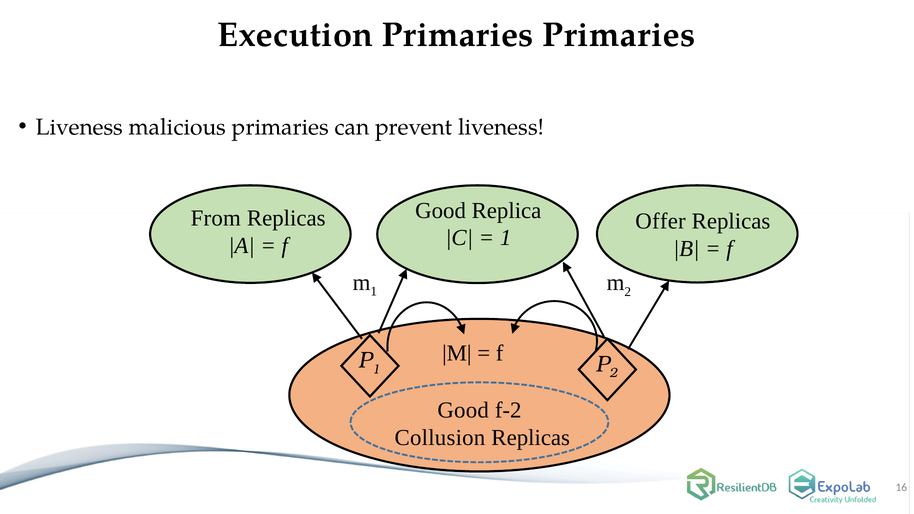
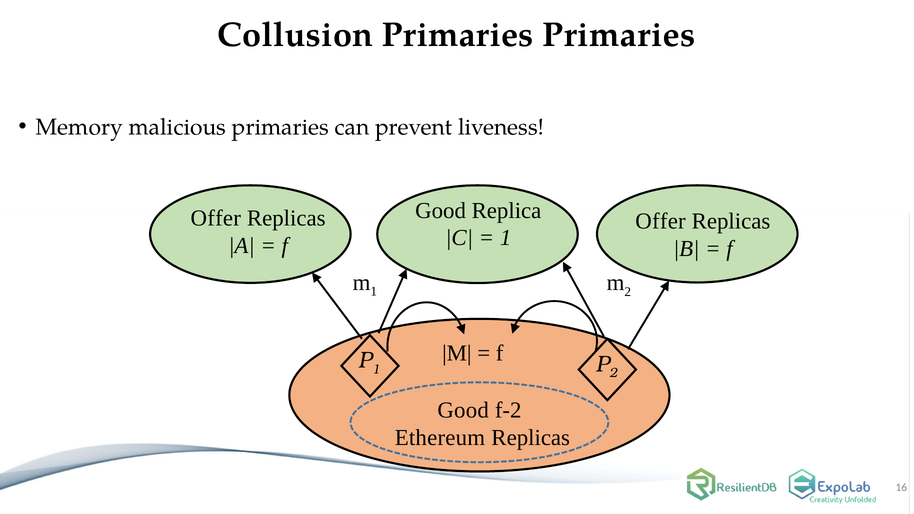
Execution: Execution -> Collusion
Liveness at (79, 127): Liveness -> Memory
From at (216, 218): From -> Offer
Collusion: Collusion -> Ethereum
